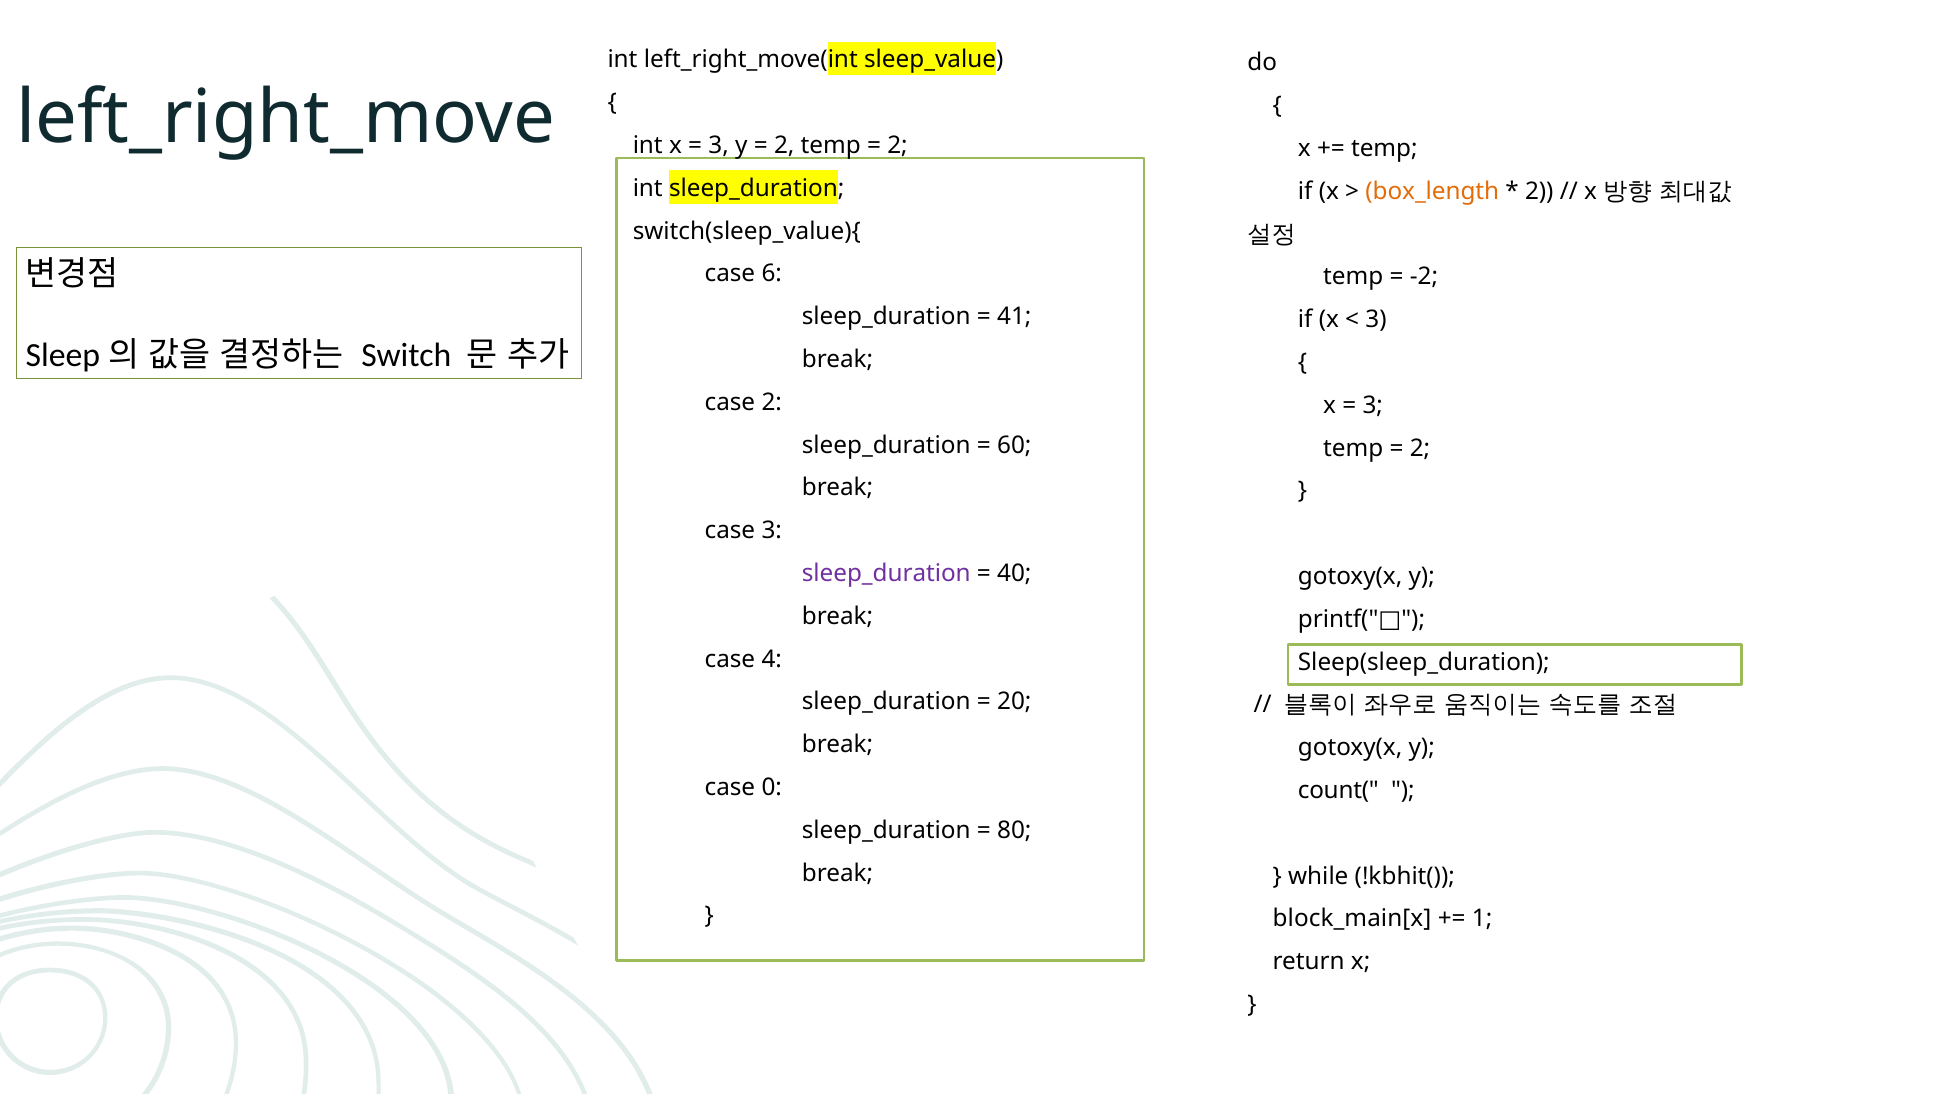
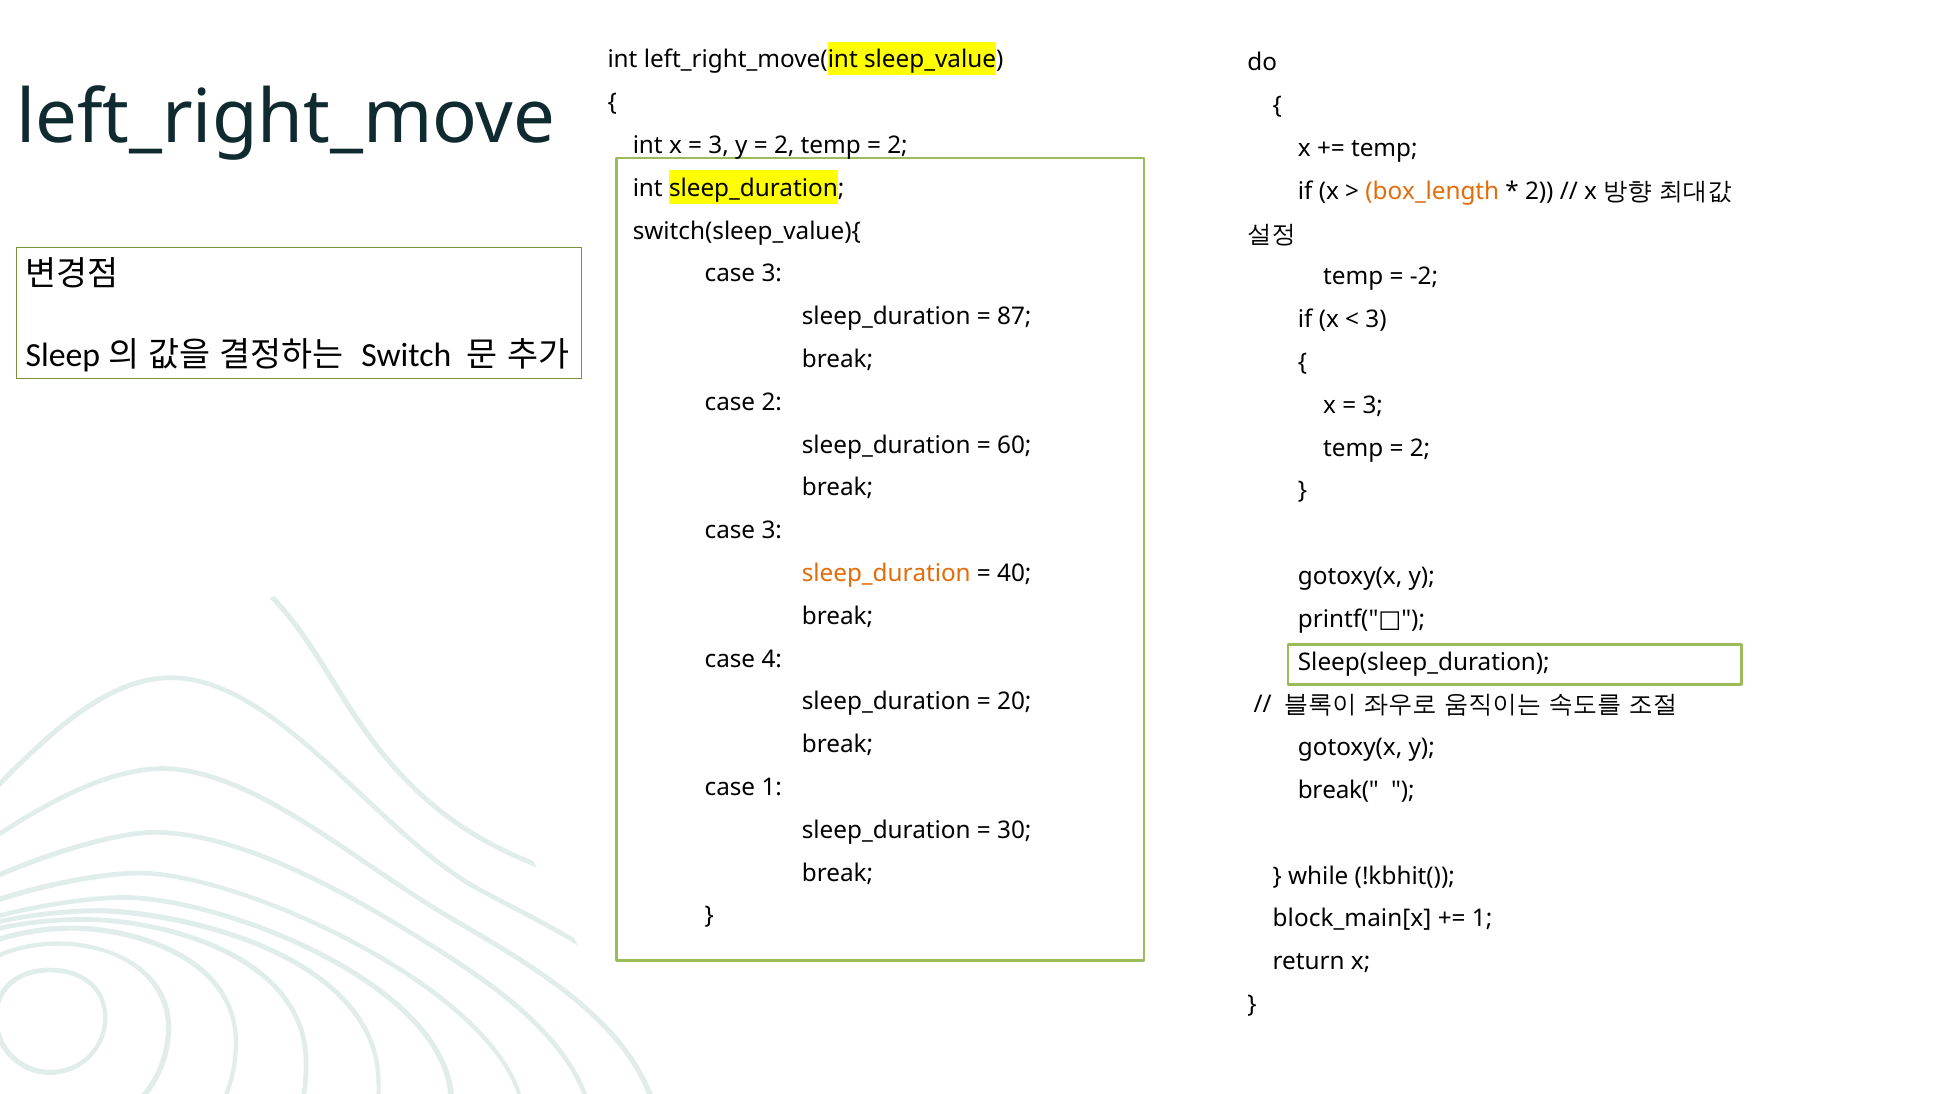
6 at (772, 274): 6 -> 3
41: 41 -> 87
sleep_duration at (886, 573) colour: purple -> orange
case 0: 0 -> 1
count(: count( -> break(
80: 80 -> 30
